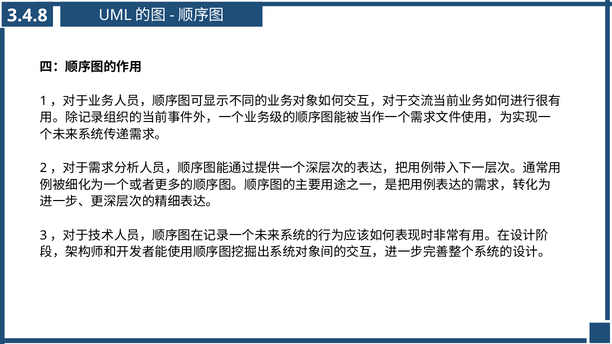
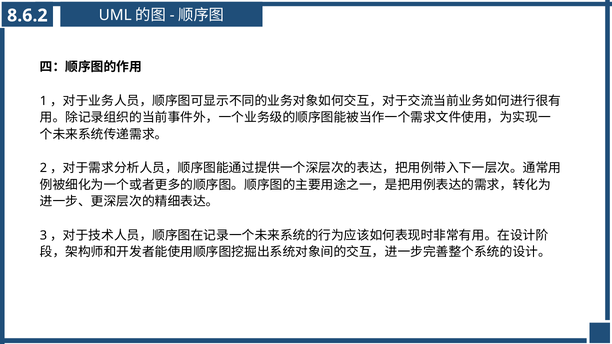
3.4.8: 3.4.8 -> 8.6.2
